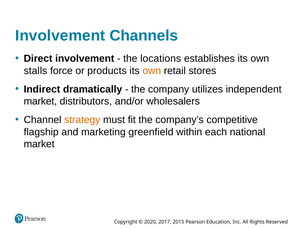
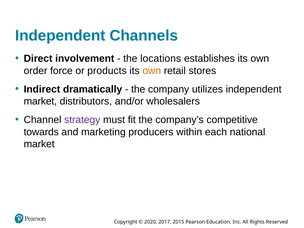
Involvement at (60, 36): Involvement -> Independent
stalls: stalls -> order
strategy colour: orange -> purple
flagship: flagship -> towards
greenfield: greenfield -> producers
